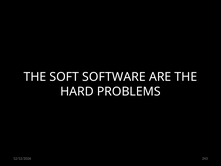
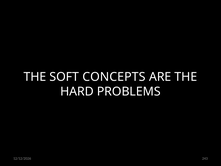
SOFTWARE: SOFTWARE -> CONCEPTS
